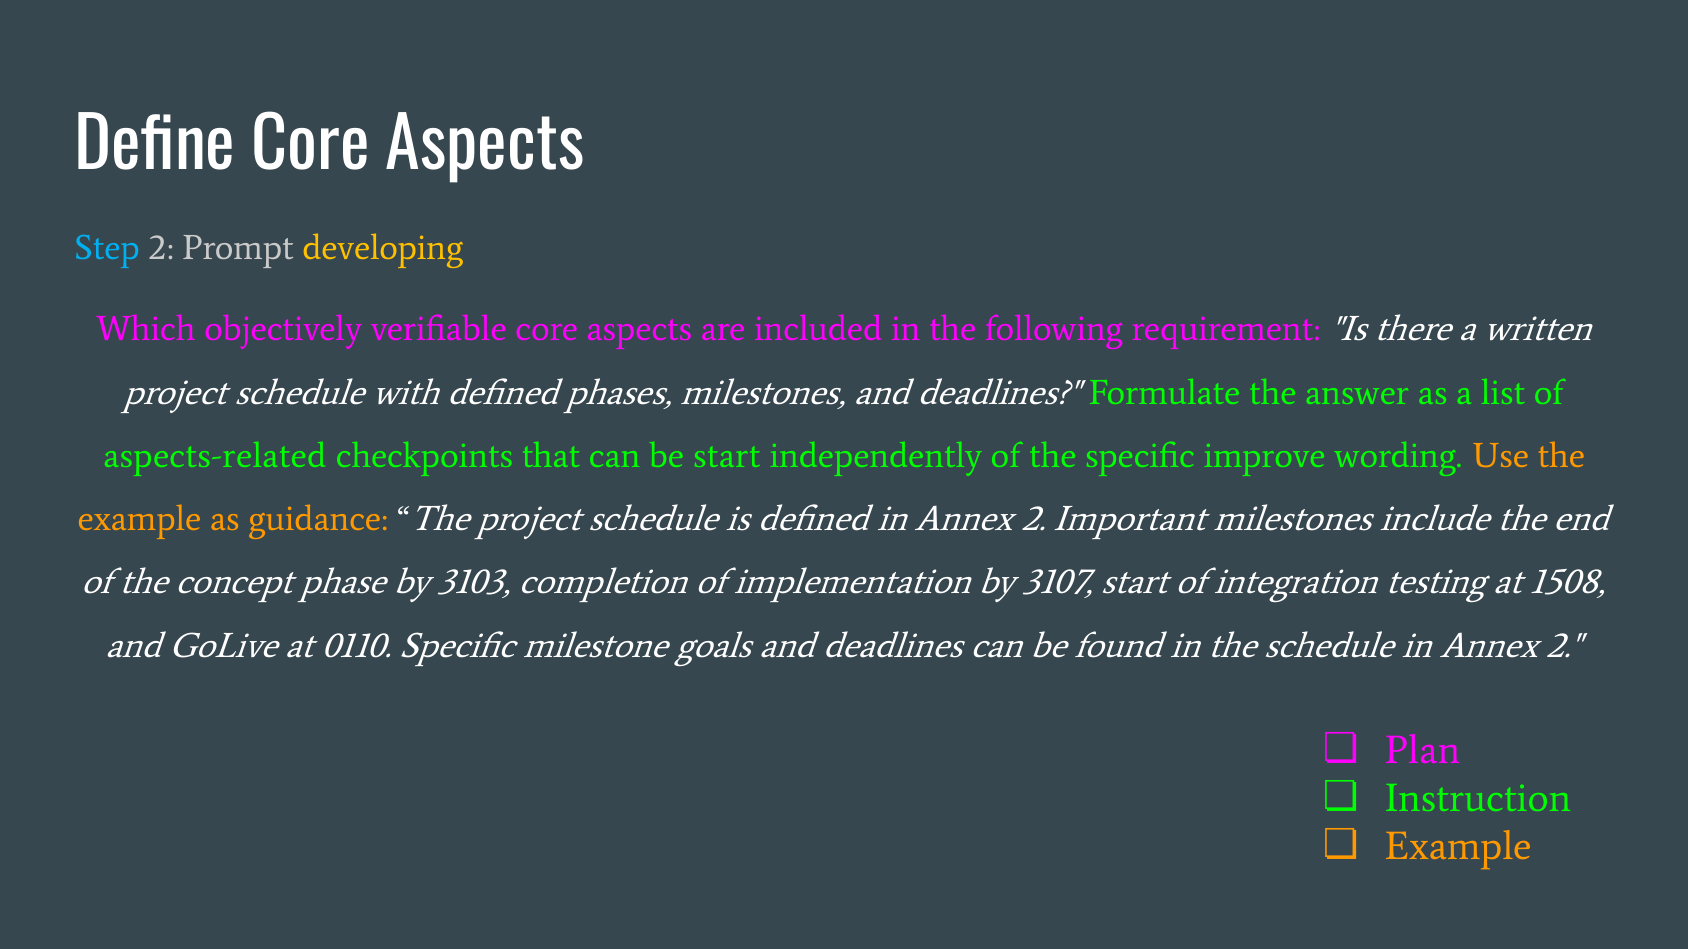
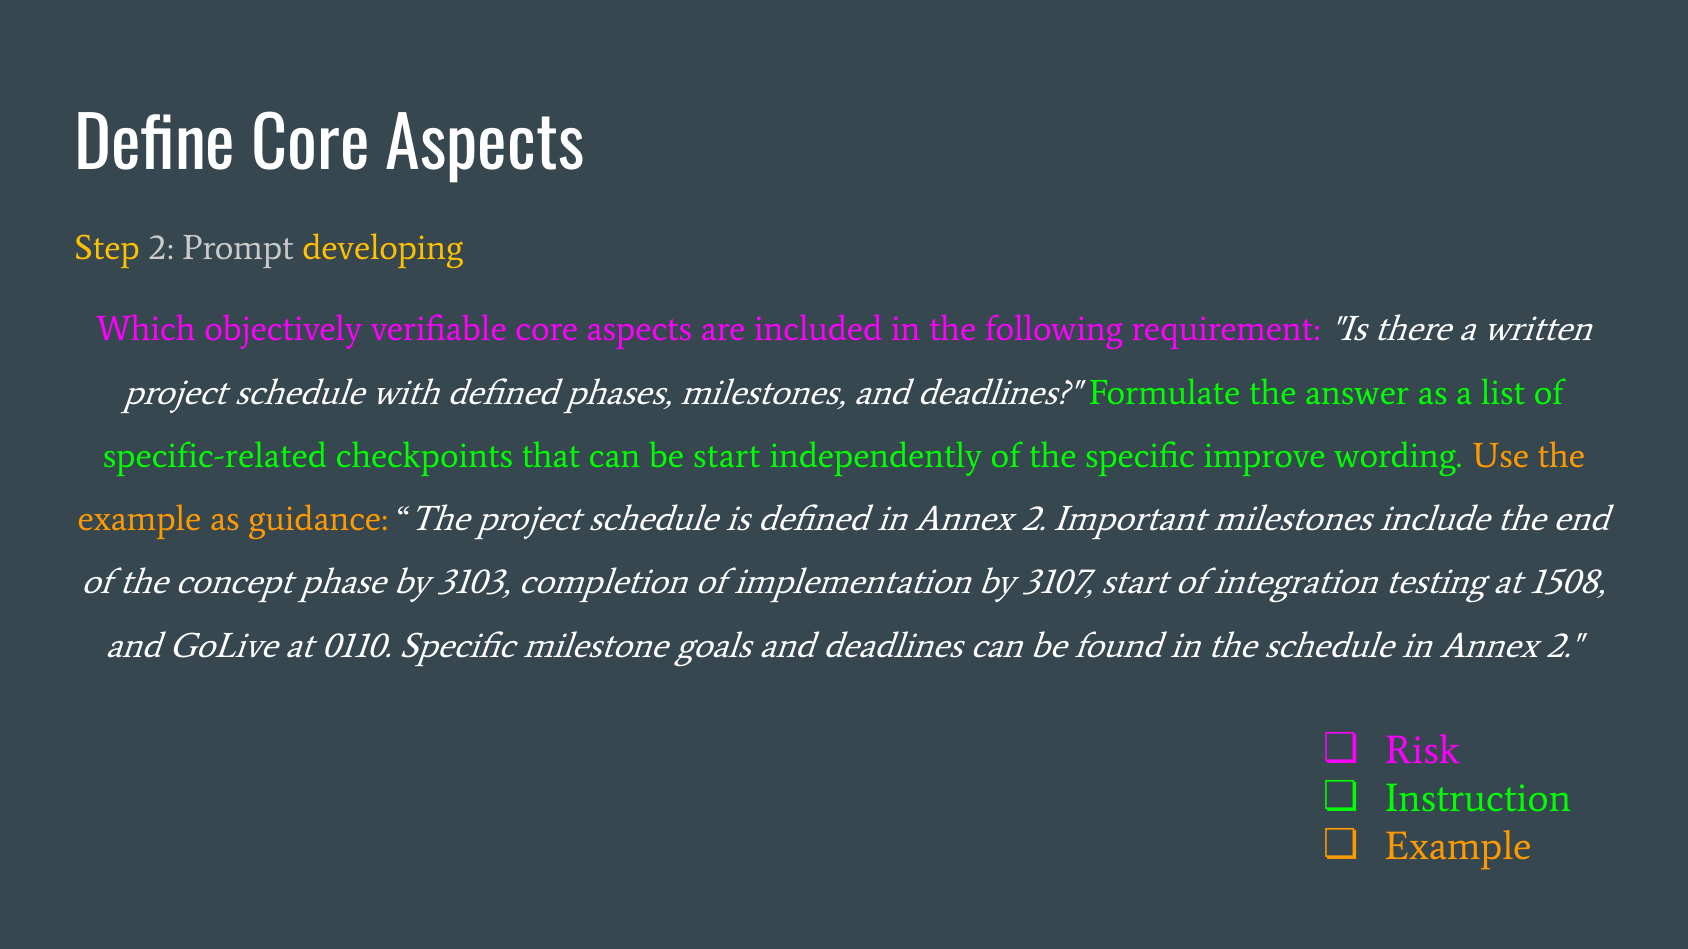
Step colour: light blue -> yellow
aspects-related: aspects-related -> specific-related
Plan at (1423, 751): Plan -> Risk
